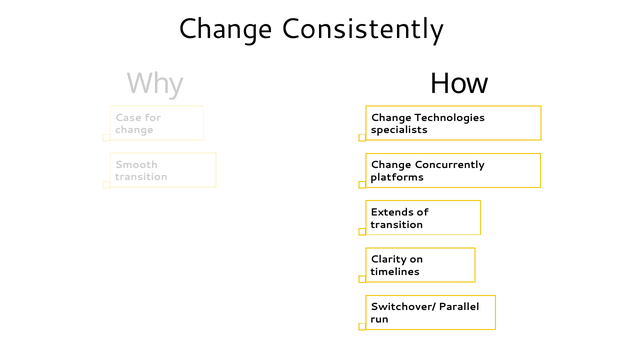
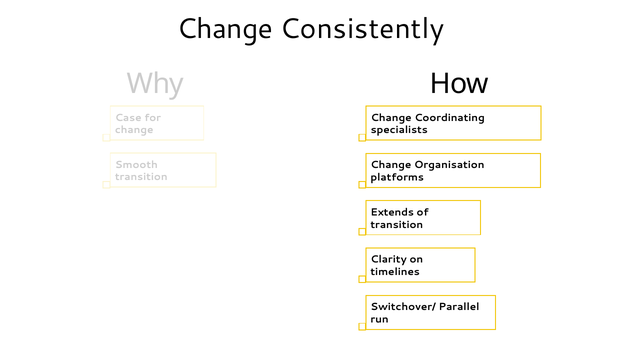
Technologies: Technologies -> Coordinating
Concurrently: Concurrently -> Organisation
